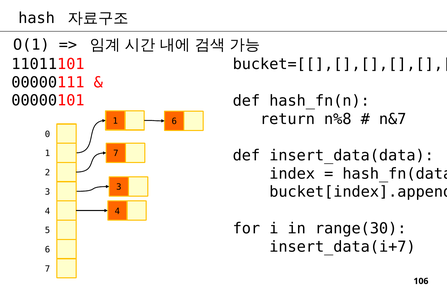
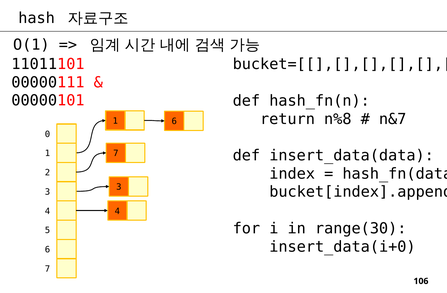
insert_data(i+7: insert_data(i+7 -> insert_data(i+0
